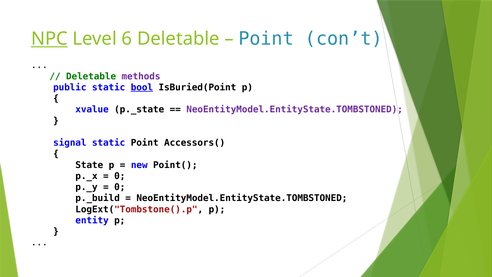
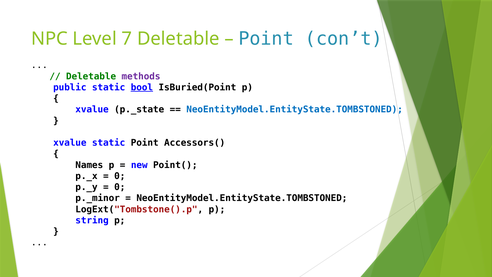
NPC underline: present -> none
6: 6 -> 7
NeoEntityModel.EntityState.TOMBSTONED at (295, 109) colour: purple -> blue
signal at (70, 143): signal -> xvalue
State: State -> Names
p._build: p._build -> p._minor
entity: entity -> string
